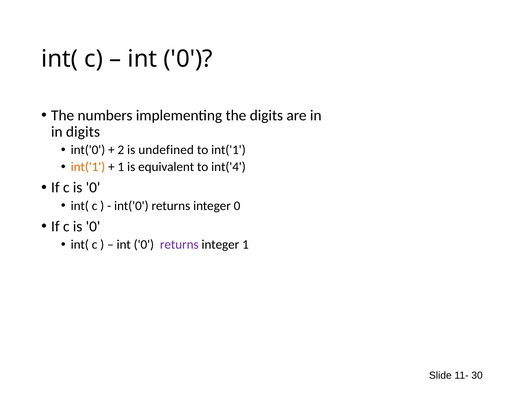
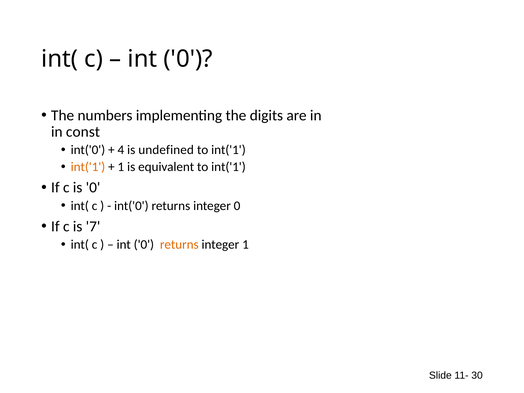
in digits: digits -> const
2: 2 -> 4
equivalent to int('4: int('4 -> int('1
0 at (93, 226): 0 -> 7
returns at (179, 245) colour: purple -> orange
